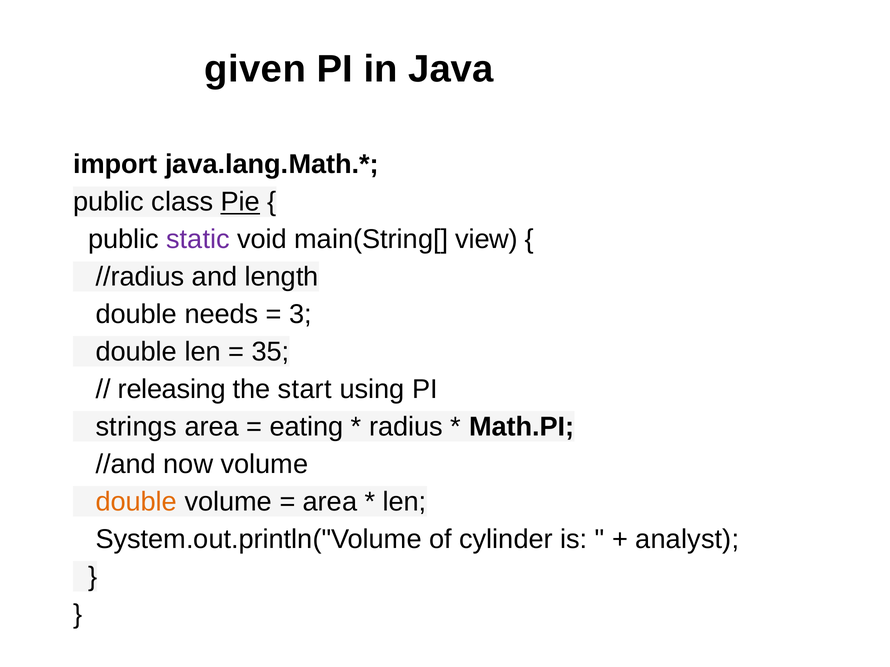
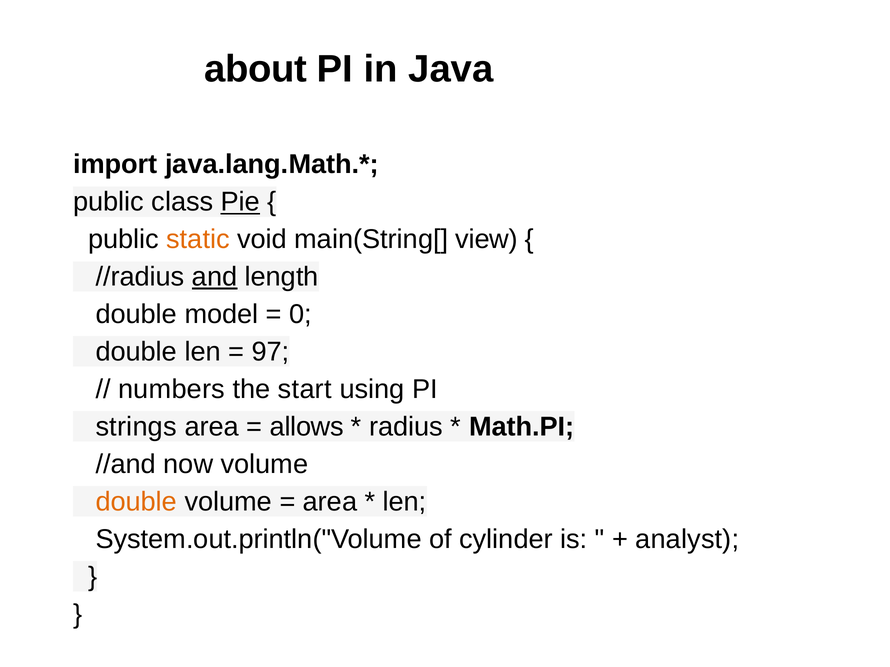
given: given -> about
static colour: purple -> orange
and underline: none -> present
needs: needs -> model
3: 3 -> 0
35: 35 -> 97
releasing: releasing -> numbers
eating: eating -> allows
